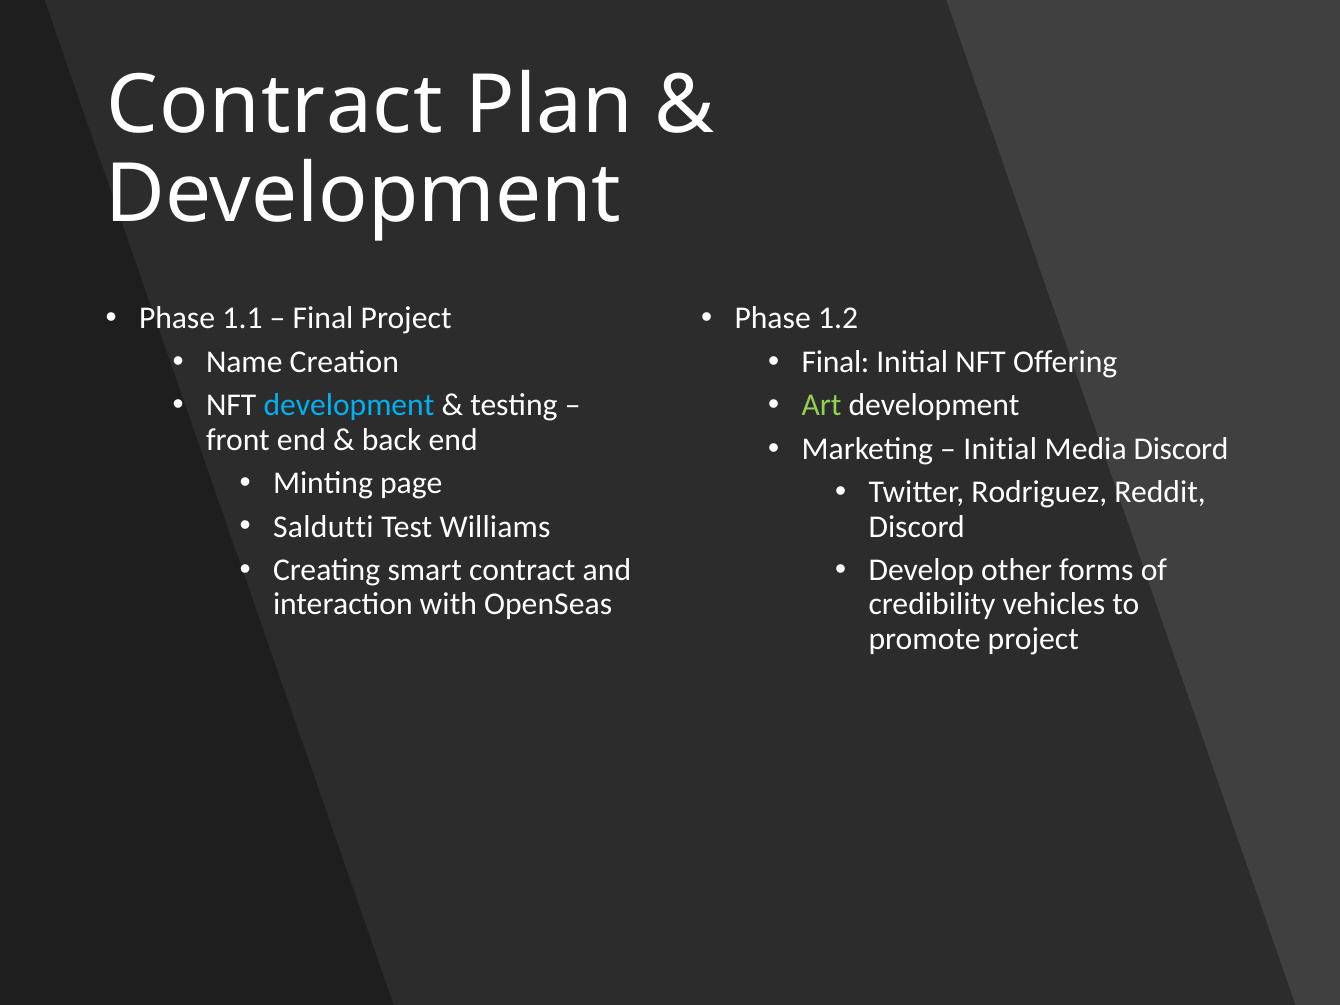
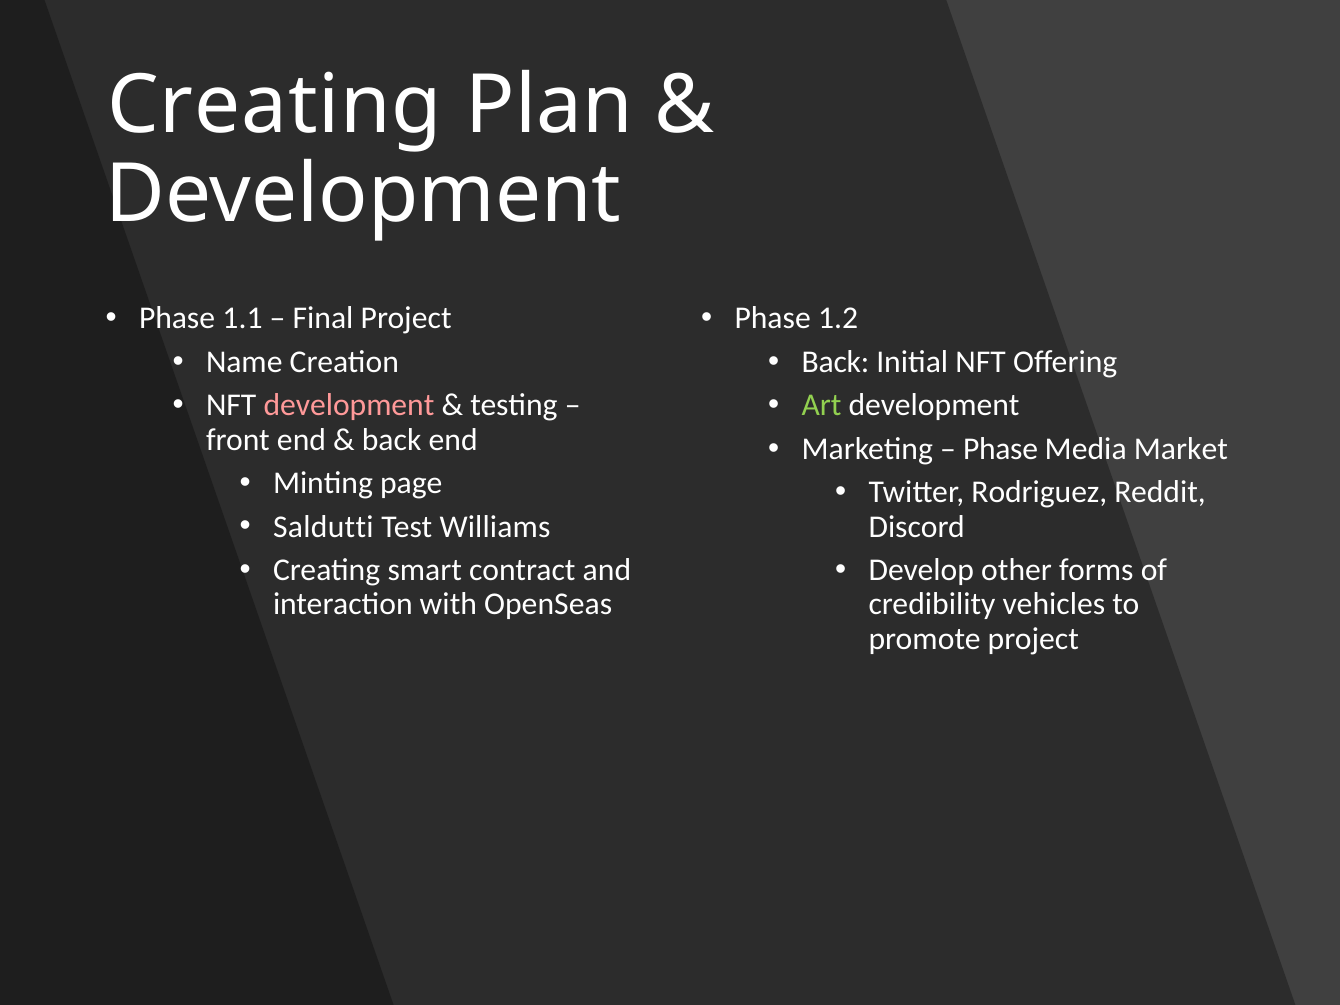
Contract at (275, 106): Contract -> Creating
Final at (836, 362): Final -> Back
development at (349, 405) colour: light blue -> pink
Initial at (1000, 449): Initial -> Phase
Media Discord: Discord -> Market
